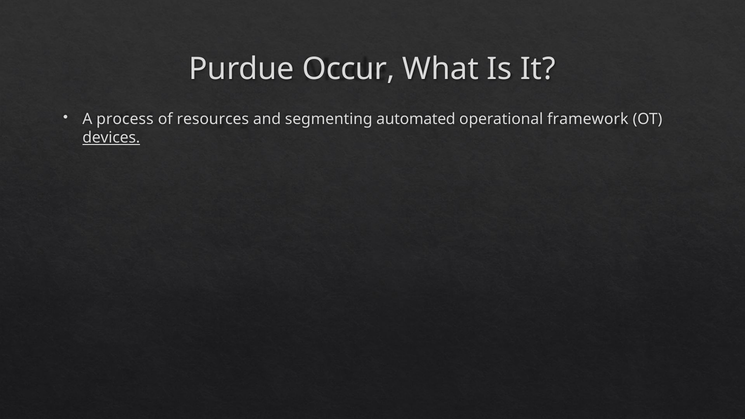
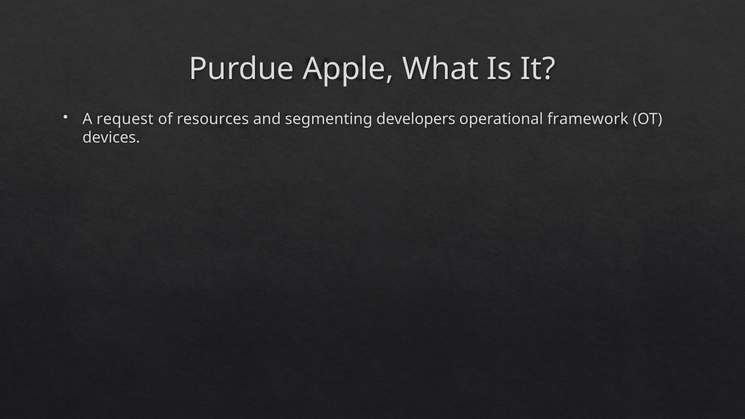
Occur: Occur -> Apple
process: process -> request
automated: automated -> developers
devices underline: present -> none
